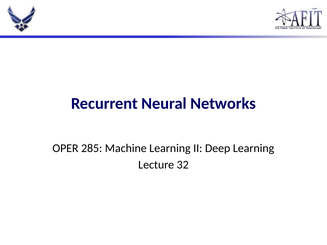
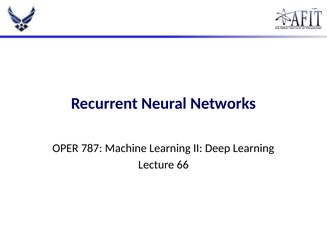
285: 285 -> 787
32: 32 -> 66
